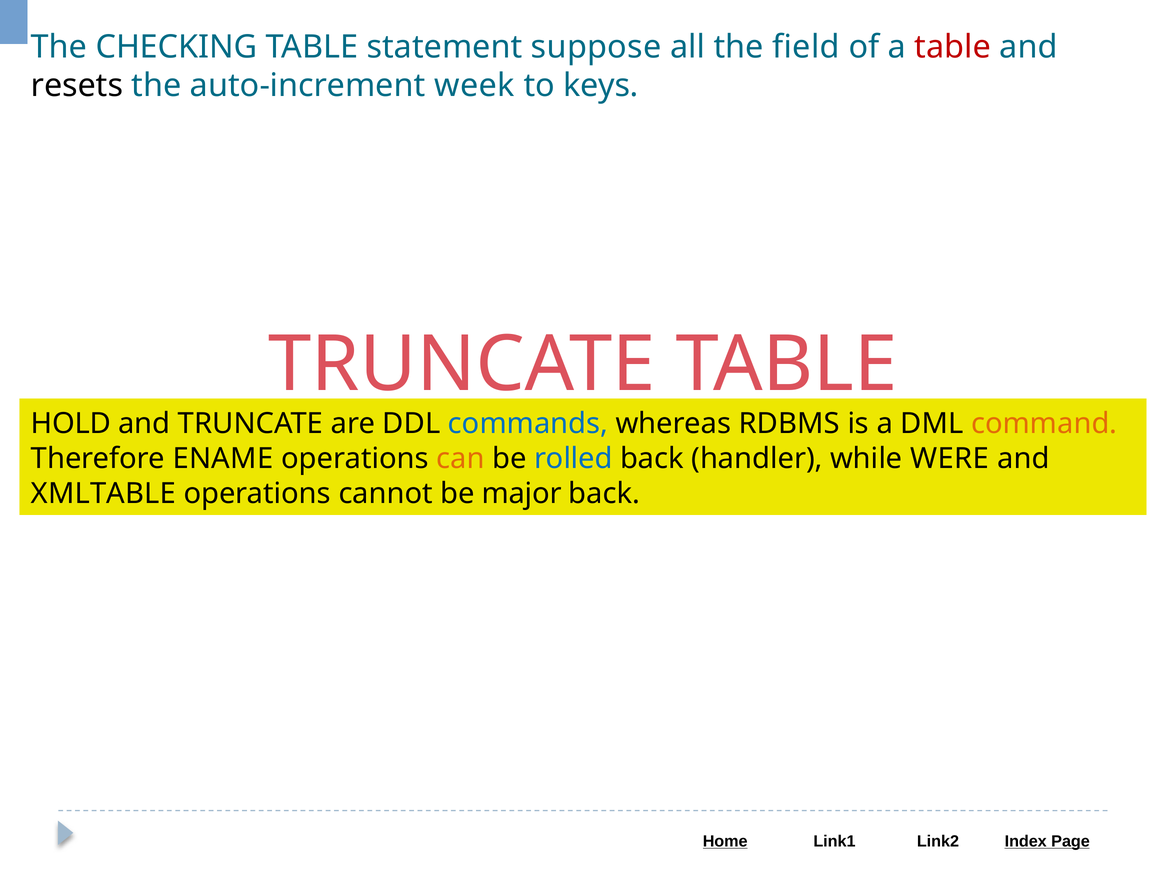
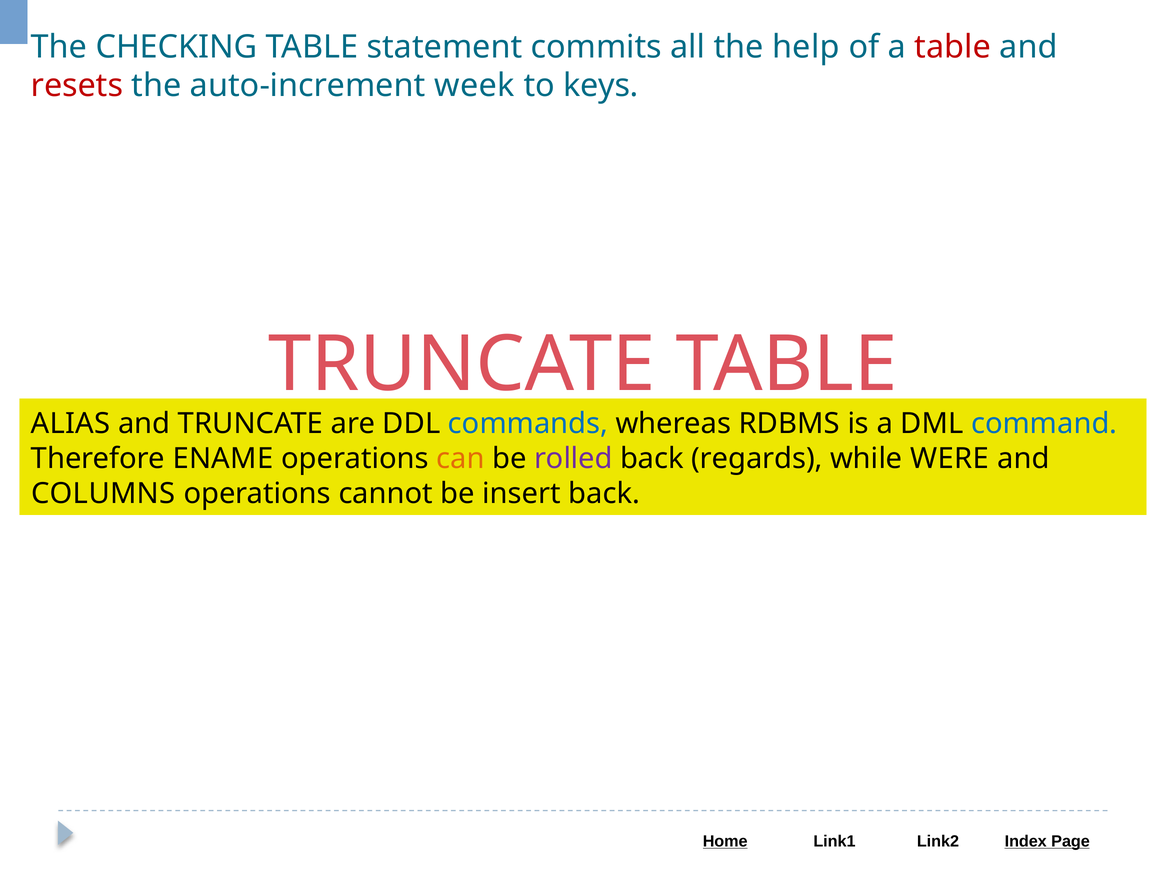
suppose: suppose -> commits
field: field -> help
resets colour: black -> red
HOLD: HOLD -> ALIAS
command colour: orange -> blue
rolled colour: blue -> purple
handler: handler -> regards
XMLTABLE: XMLTABLE -> COLUMNS
major: major -> insert
